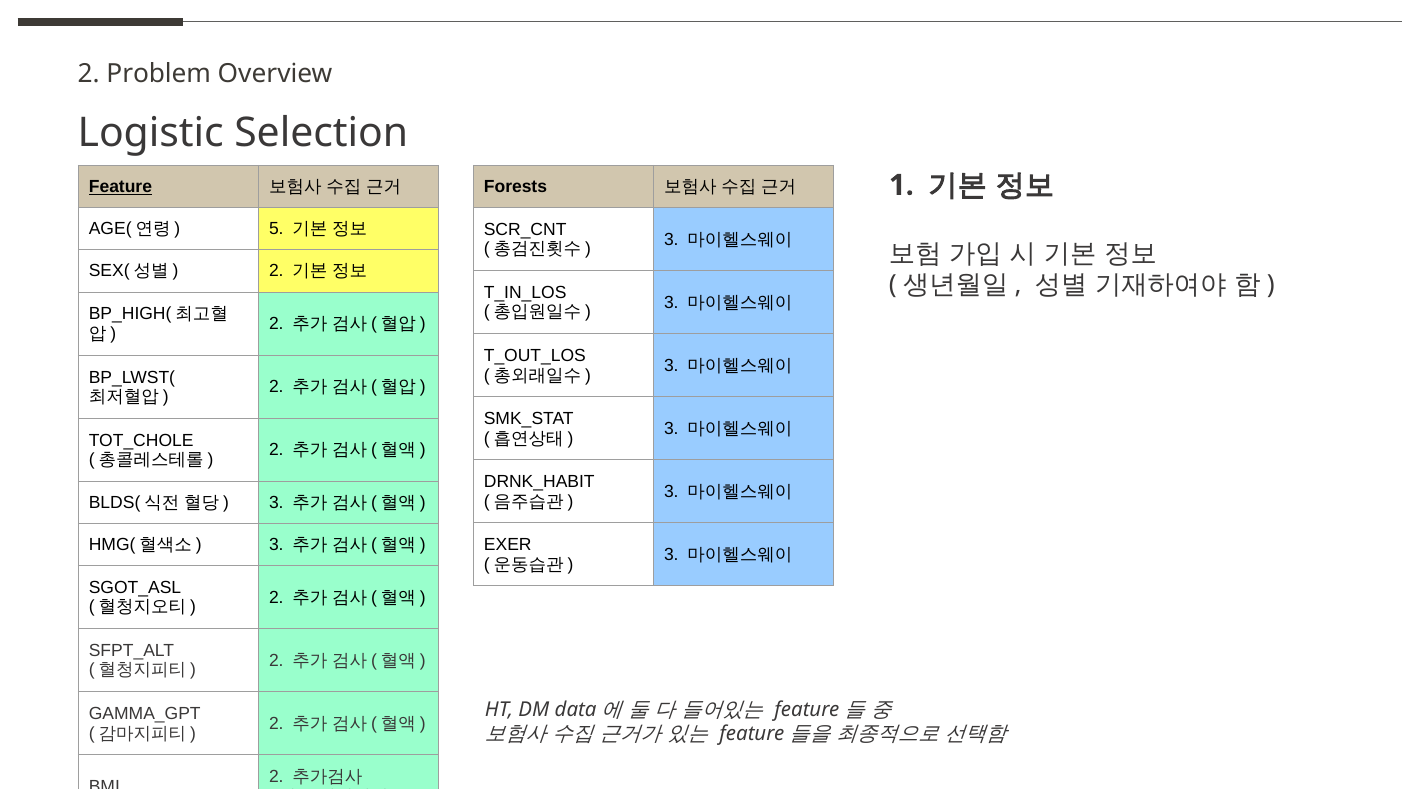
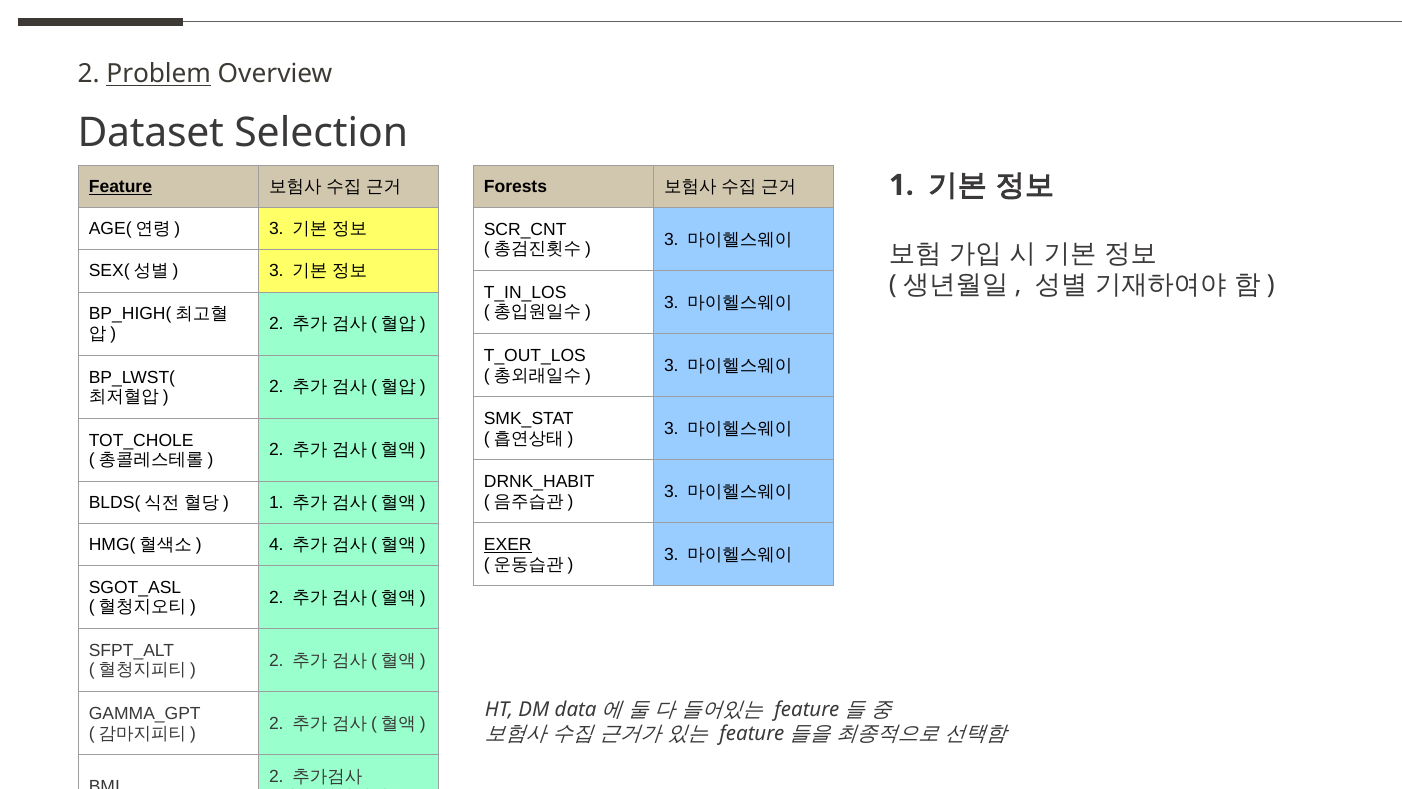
Problem underline: none -> present
Logistic: Logistic -> Dataset
5 at (276, 229): 5 -> 3
2 at (276, 271): 2 -> 3
3 at (276, 502): 3 -> 1
3 at (276, 544): 3 -> 4
EXER underline: none -> present
